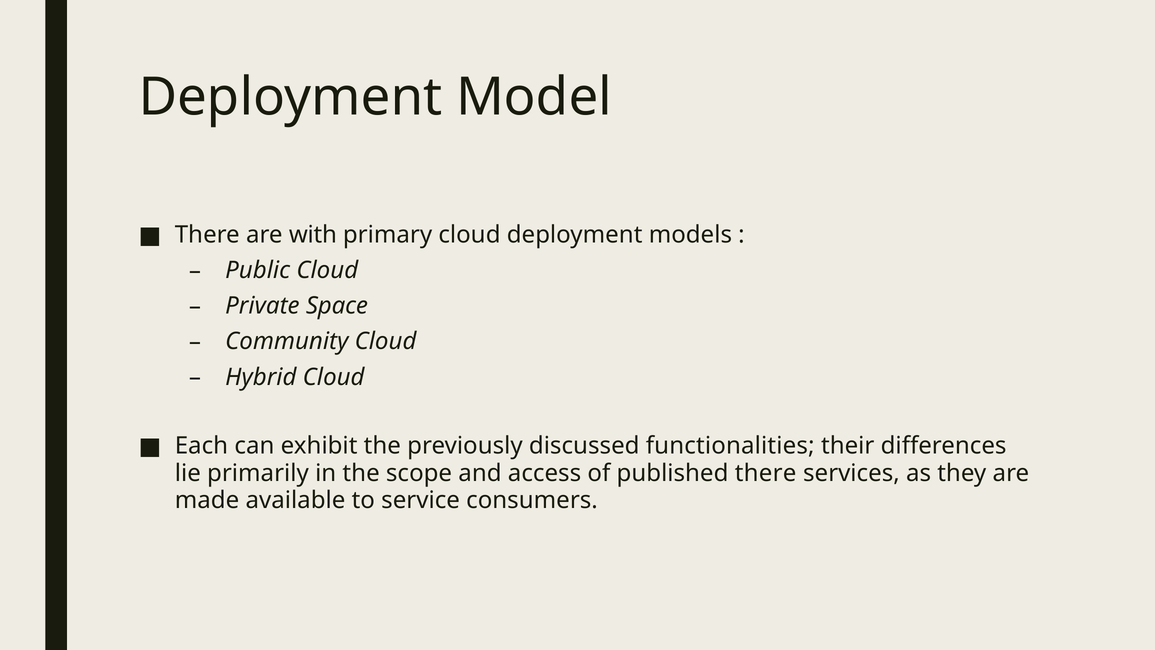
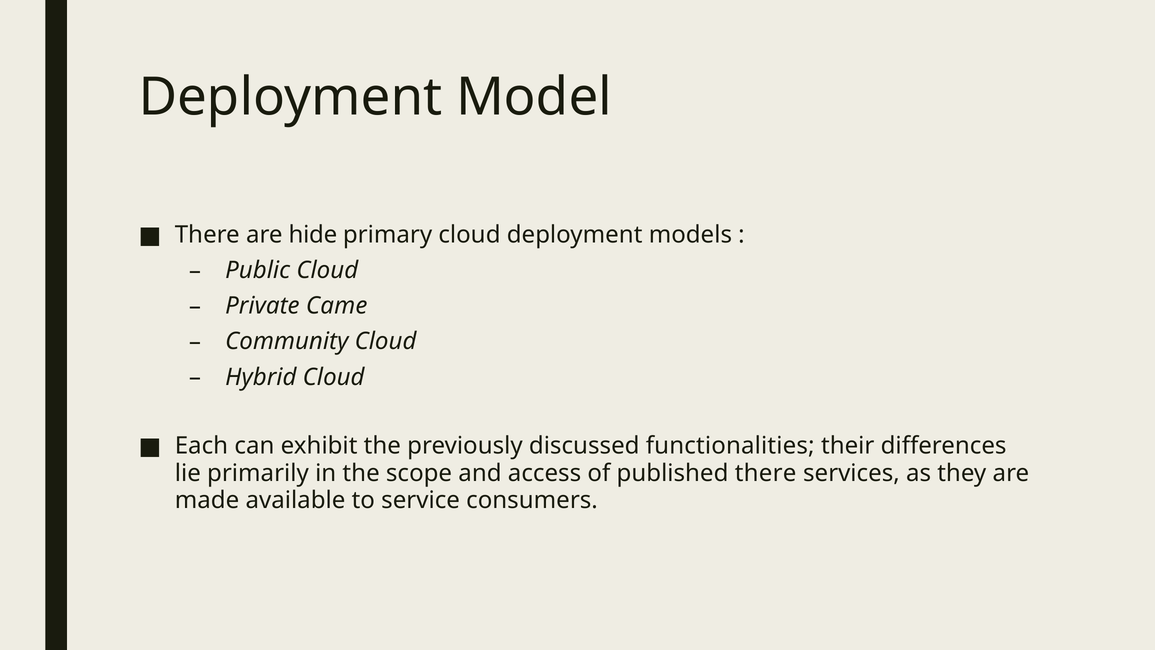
with: with -> hide
Space: Space -> Came
